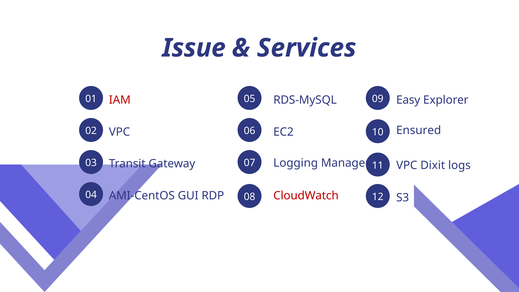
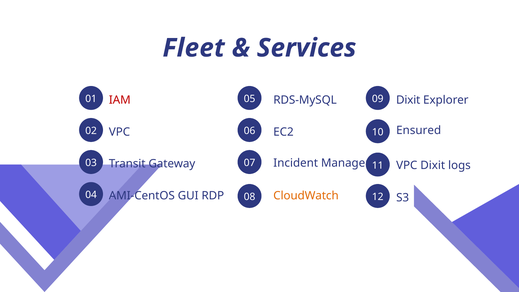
Issue: Issue -> Fleet
Easy at (408, 100): Easy -> Dixit
Logging: Logging -> Incident
CloudWatch colour: red -> orange
